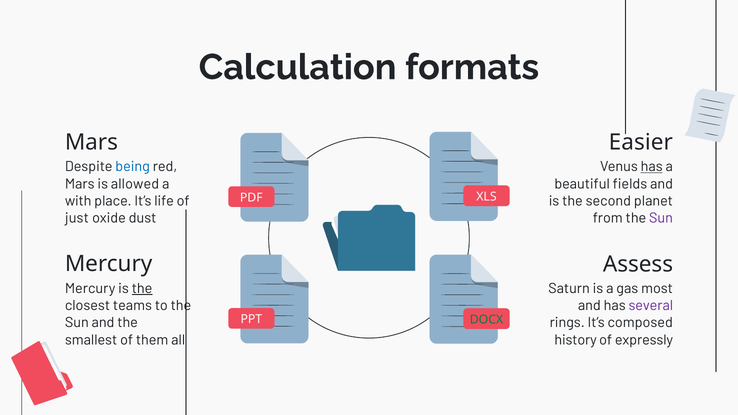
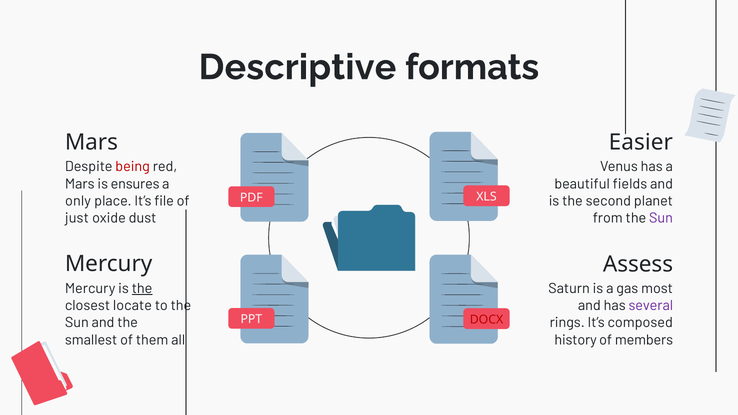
Calculation: Calculation -> Descriptive
being colour: blue -> red
has at (652, 167) underline: present -> none
allowed: allowed -> ensures
with: with -> only
life: life -> file
teams: teams -> locate
DOCX colour: green -> red
expressly: expressly -> members
